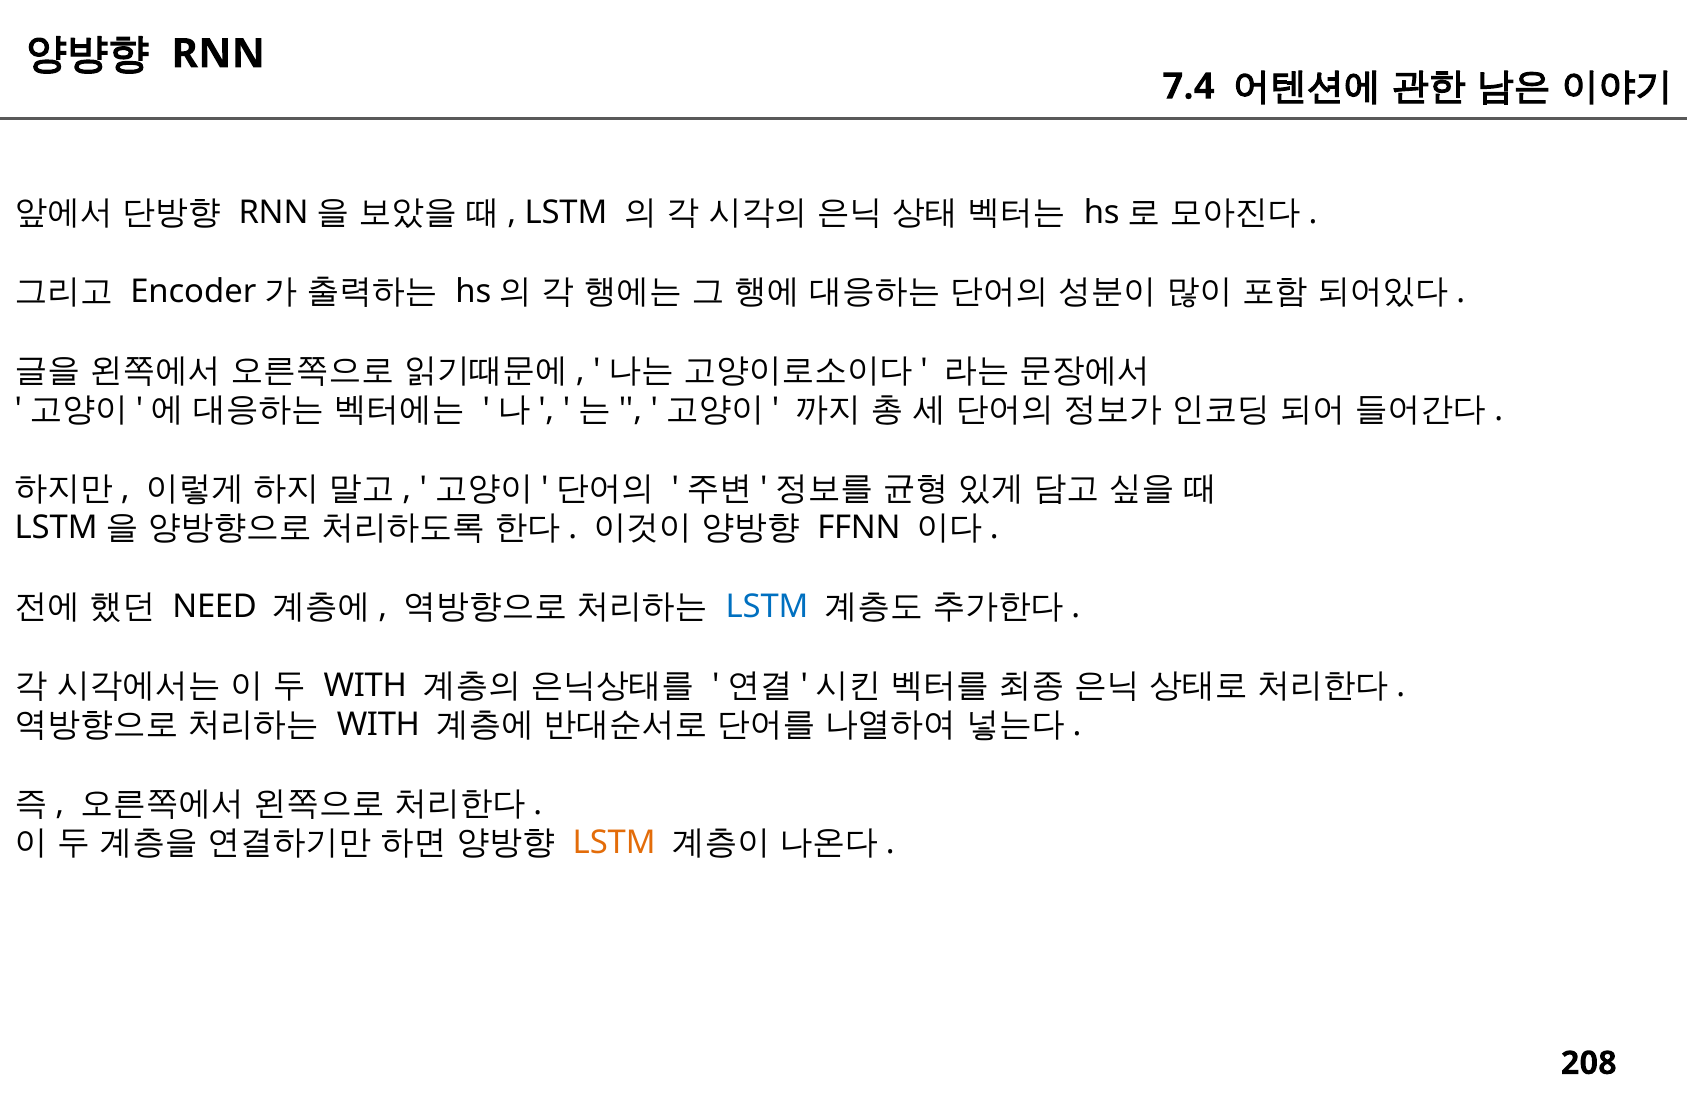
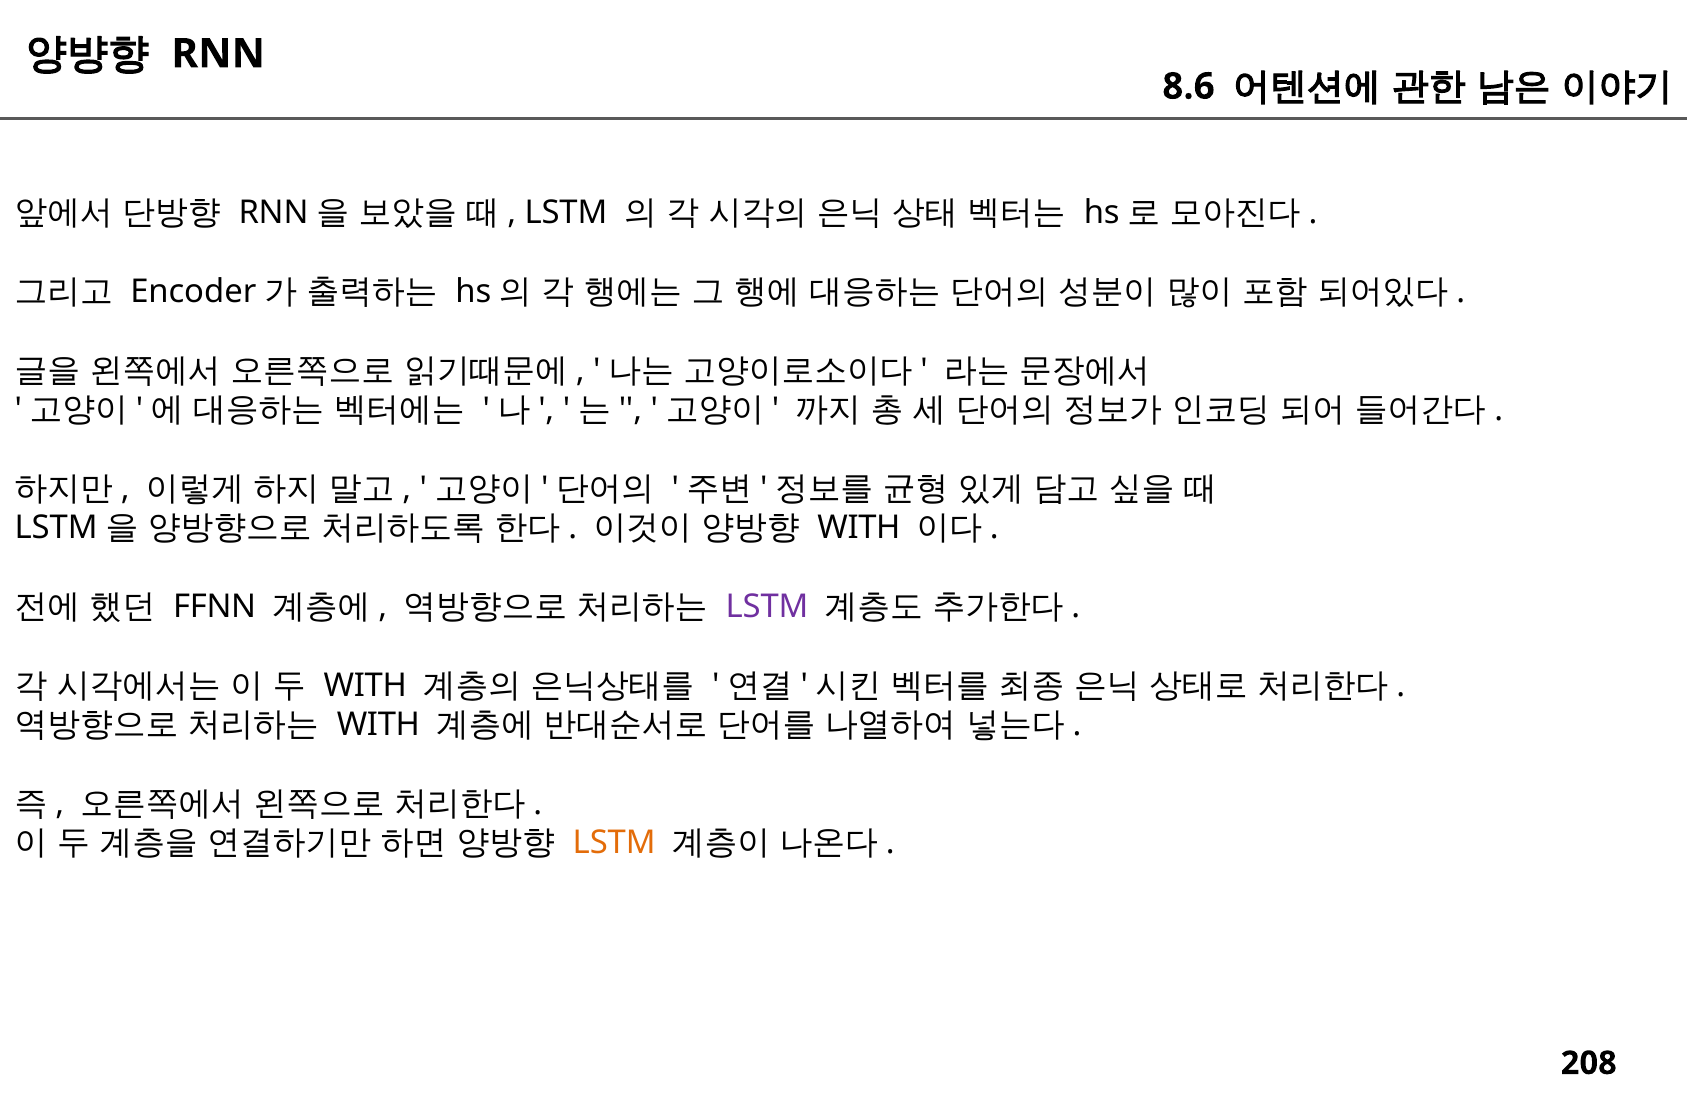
7.4: 7.4 -> 8.6
FFNN at (859, 528): FFNN -> WITH
NEED: NEED -> FFNN
LSTM at (767, 607) colour: blue -> purple
